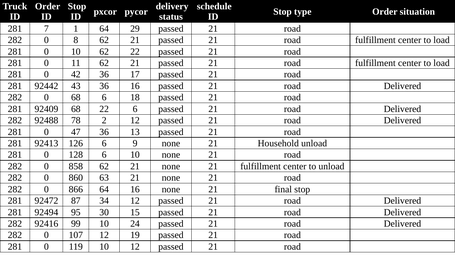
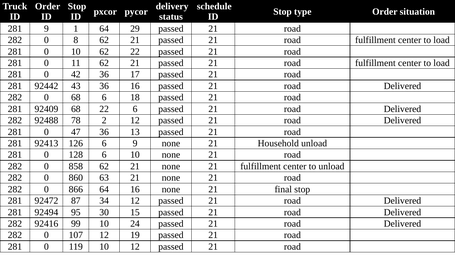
281 7: 7 -> 9
